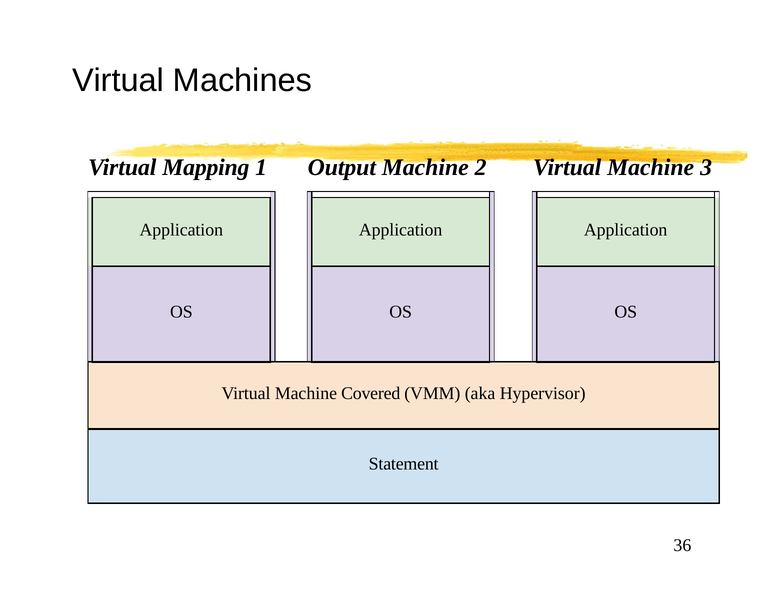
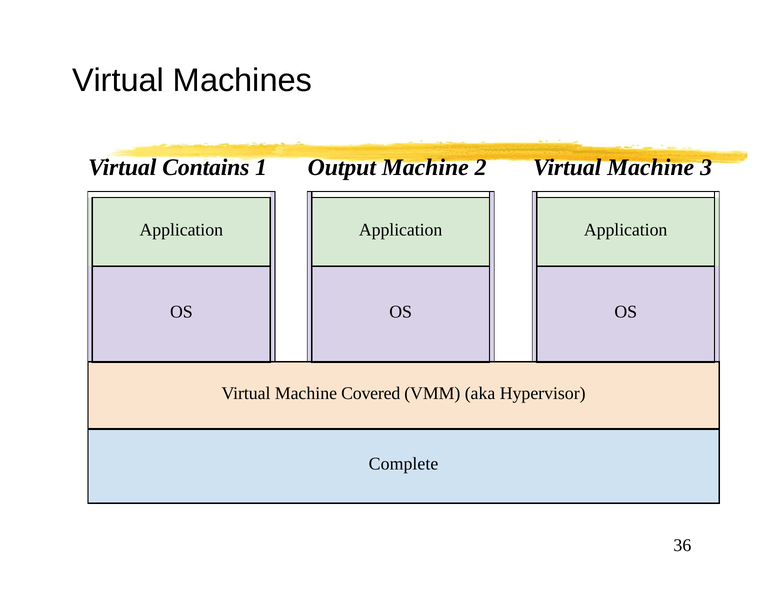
Mapping: Mapping -> Contains
Statement: Statement -> Complete
